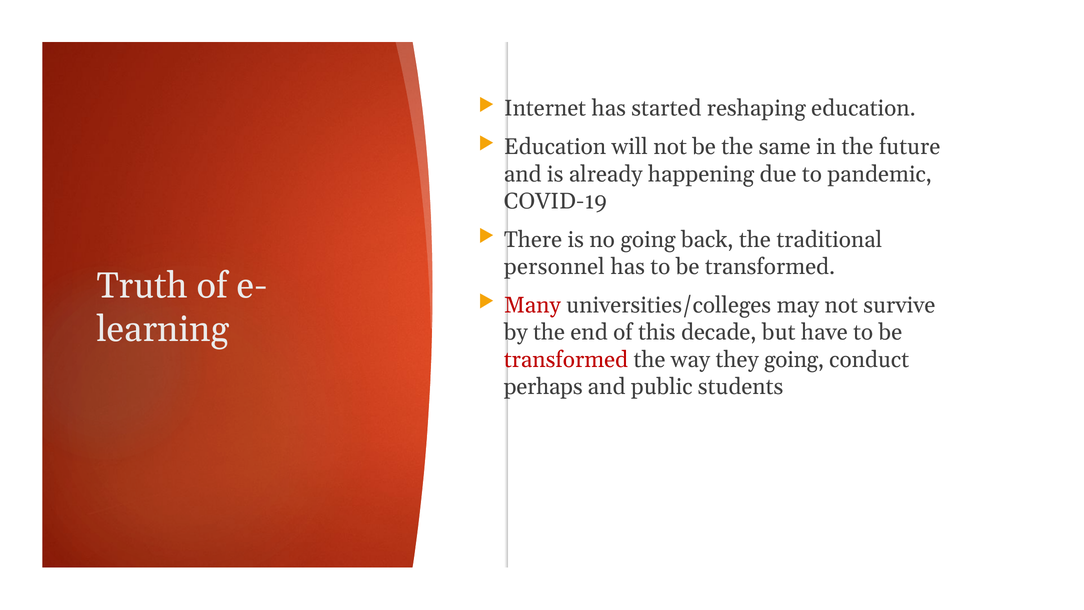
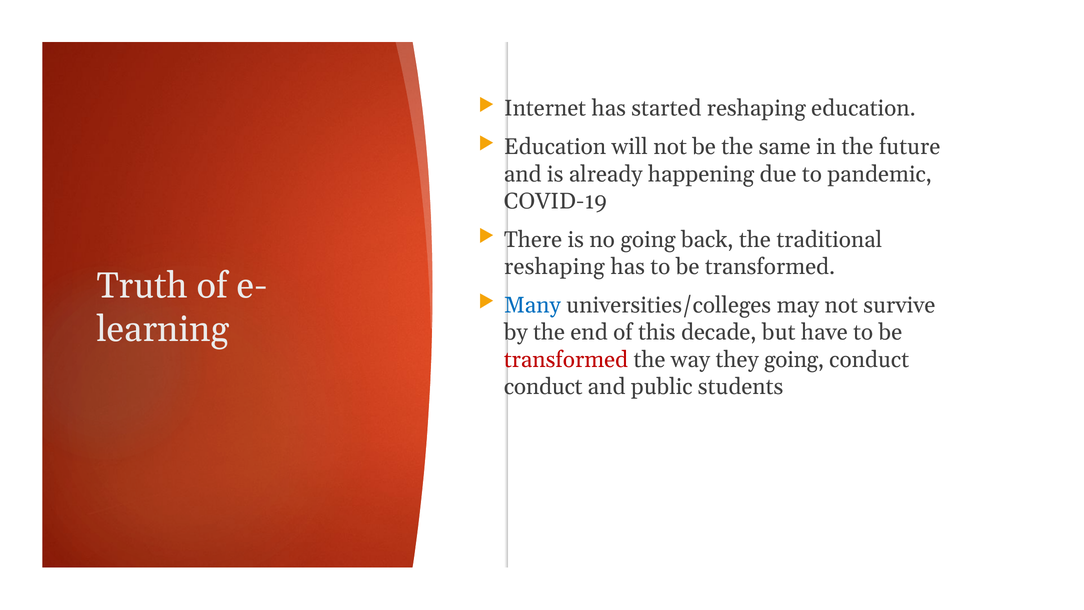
personnel at (554, 267): personnel -> reshaping
Many colour: red -> blue
perhaps at (543, 387): perhaps -> conduct
